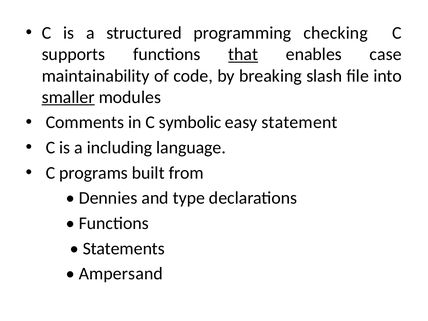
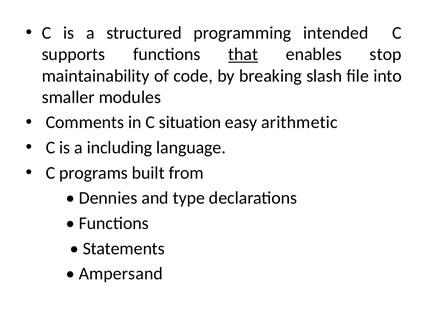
checking: checking -> intended
case: case -> stop
smaller underline: present -> none
symbolic: symbolic -> situation
statement: statement -> arithmetic
